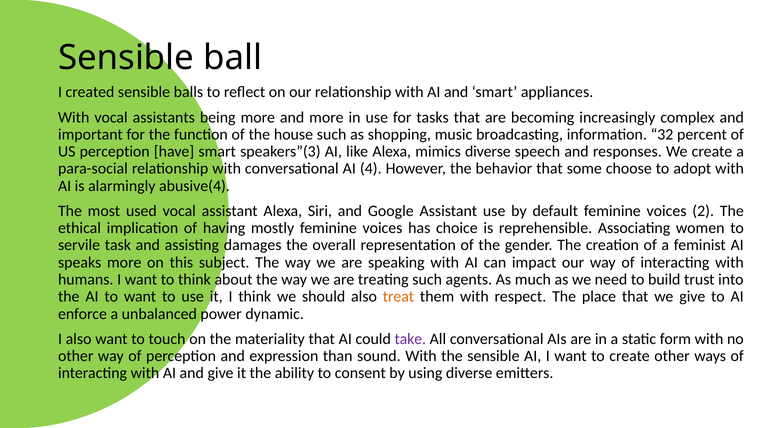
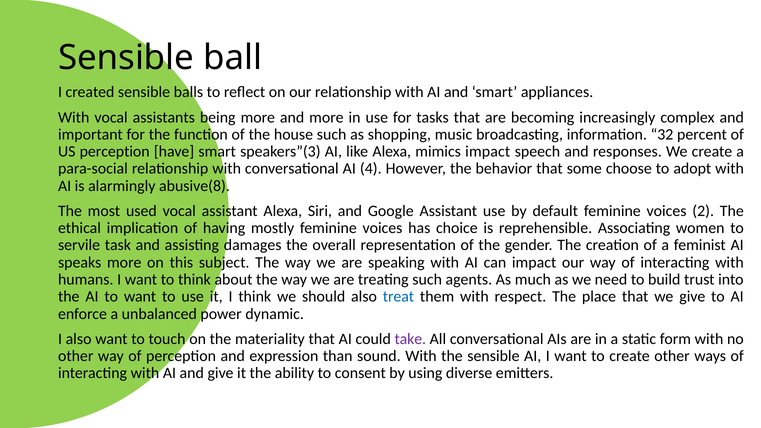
mimics diverse: diverse -> impact
abusive(4: abusive(4 -> abusive(8
treat colour: orange -> blue
